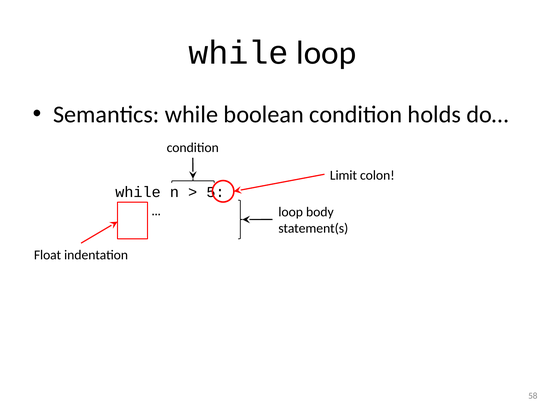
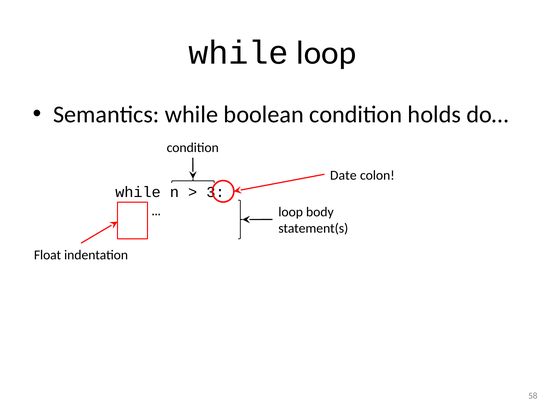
Limit: Limit -> Date
5: 5 -> 3
